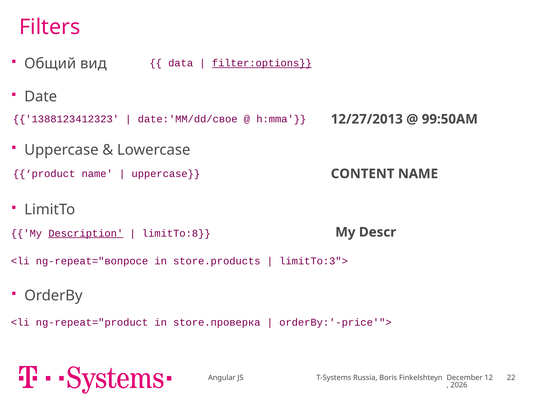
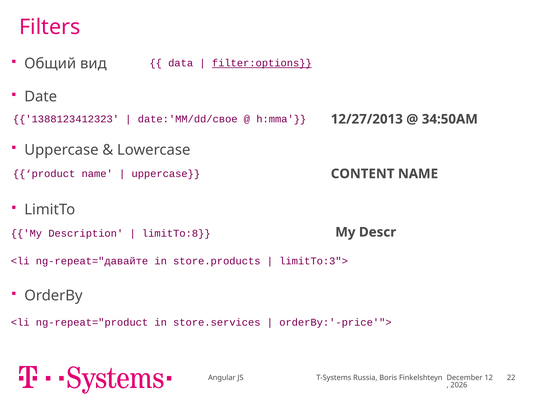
99:50AM: 99:50AM -> 34:50AM
Description underline: present -> none
ng-repeat="вопросе: ng-repeat="вопросе -> ng-repeat="давайте
store.проверка: store.проверка -> store.services
